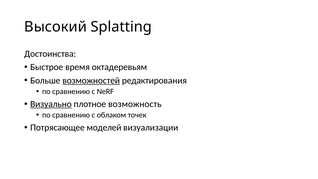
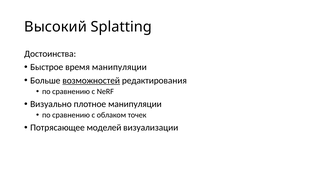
время октадеревьям: октадеревьям -> манипуляции
Визуально underline: present -> none
плотное возможность: возможность -> манипуляции
